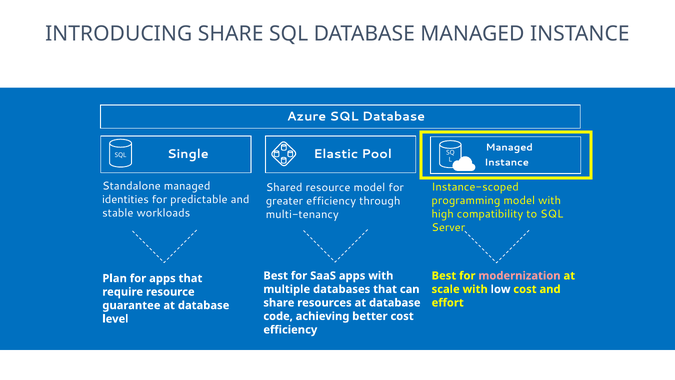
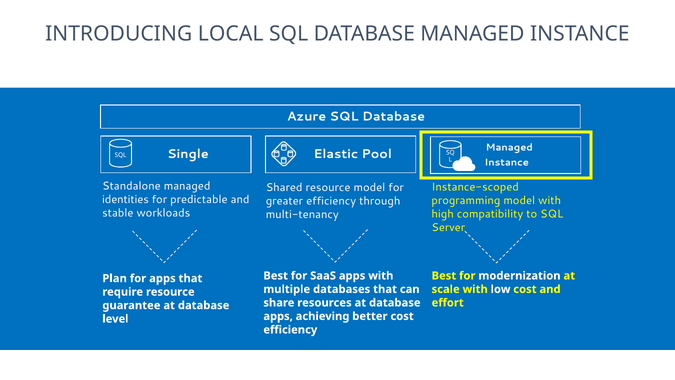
INTRODUCING SHARE: SHARE -> LOCAL
modernization colour: pink -> white
code at (278, 316): code -> apps
